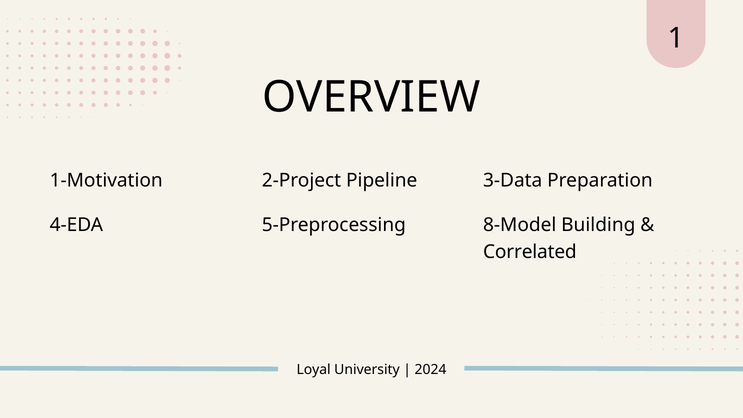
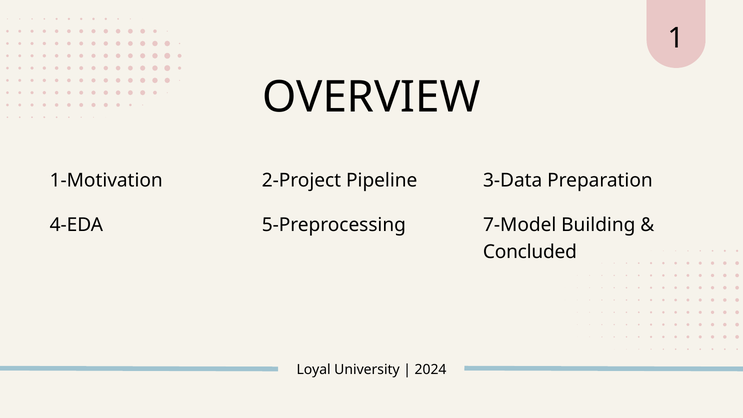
8-Model: 8-Model -> 7-Model
Correlated: Correlated -> Concluded
